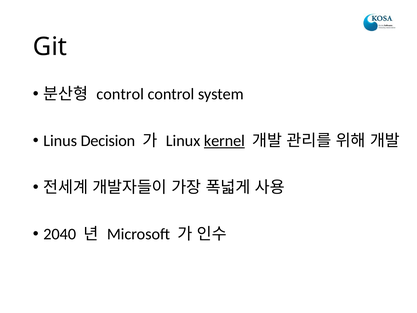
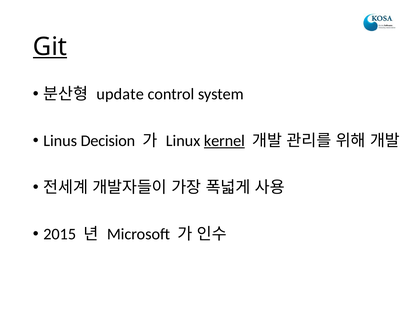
Git underline: none -> present
control at (120, 94): control -> update
2040: 2040 -> 2015
